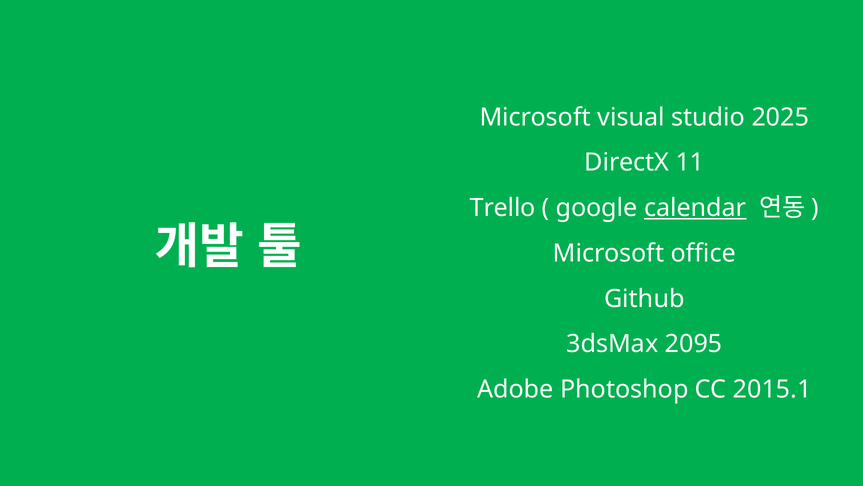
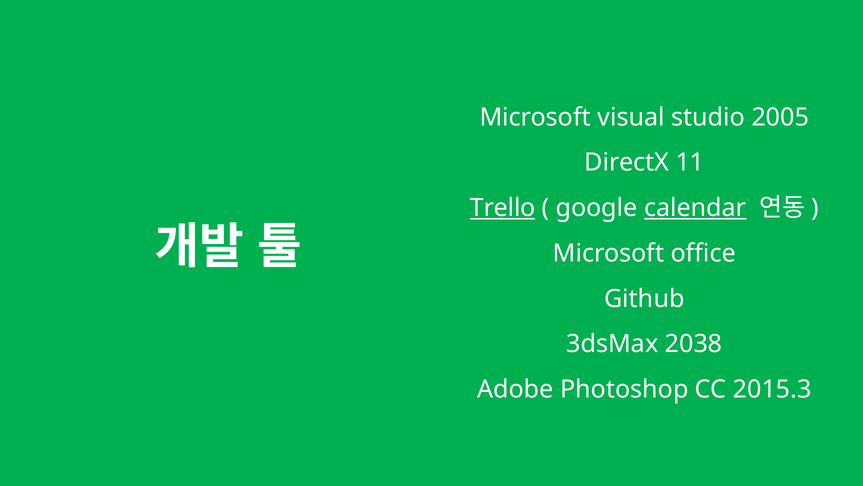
2025: 2025 -> 2005
Trello underline: none -> present
2095: 2095 -> 2038
2015.1: 2015.1 -> 2015.3
